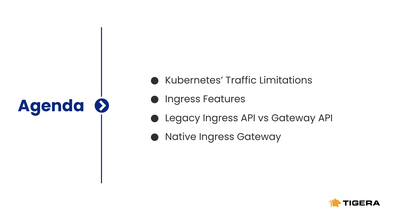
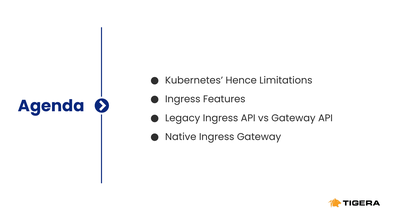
Traffic: Traffic -> Hence
